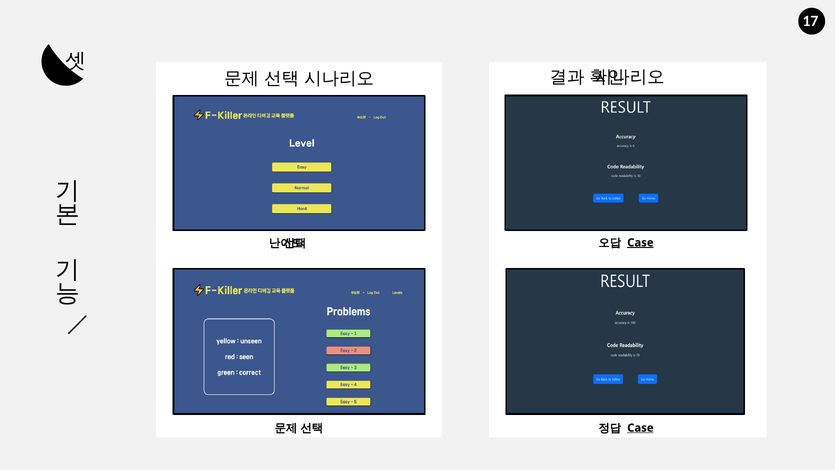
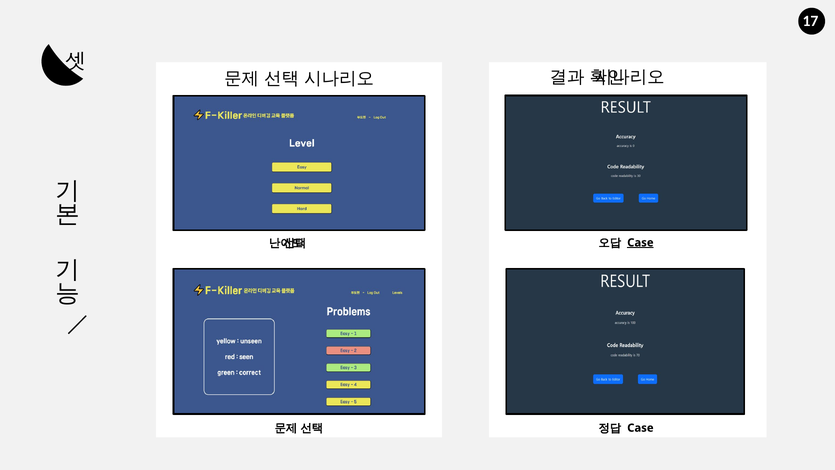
Case at (640, 428) underline: present -> none
